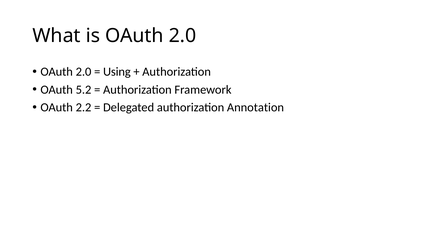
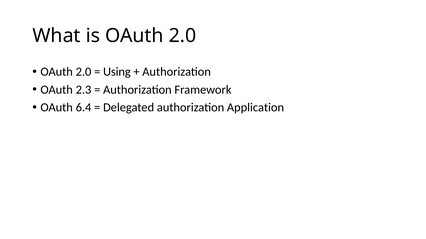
5.2: 5.2 -> 2.3
2.2: 2.2 -> 6.4
Annotation: Annotation -> Application
